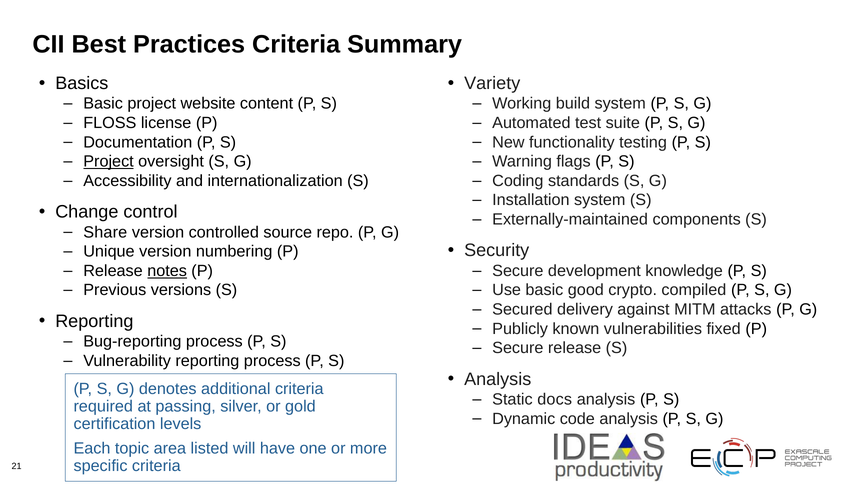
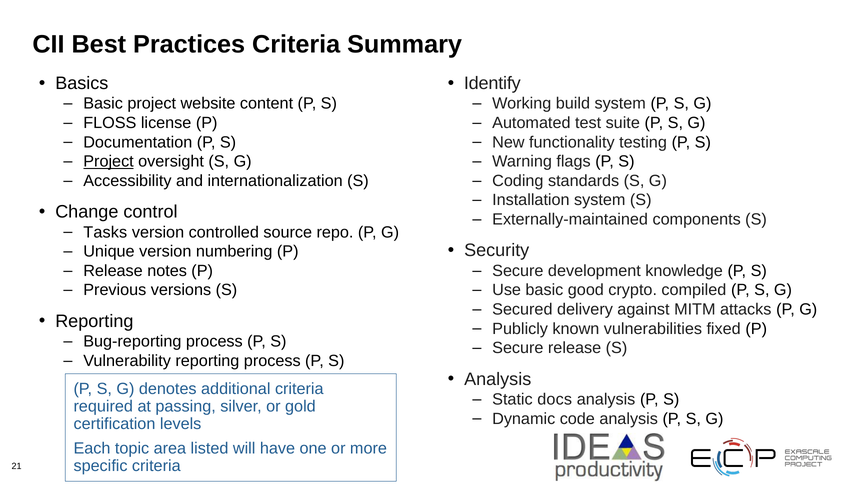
Variety: Variety -> Identify
Share: Share -> Tasks
notes underline: present -> none
